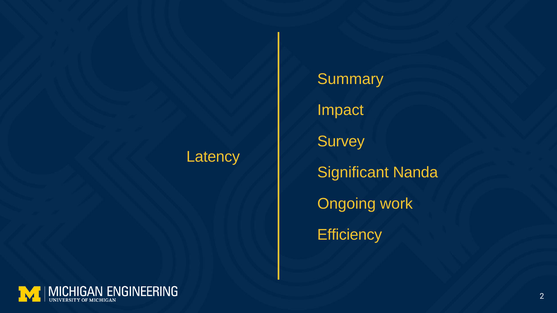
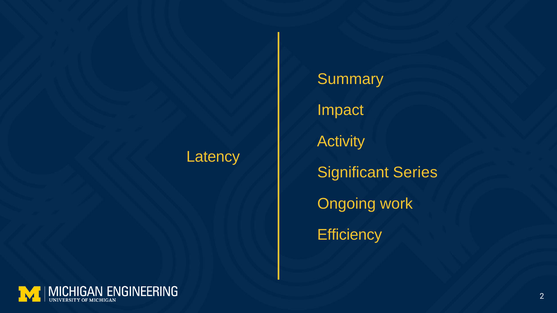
Survey: Survey -> Activity
Nanda: Nanda -> Series
